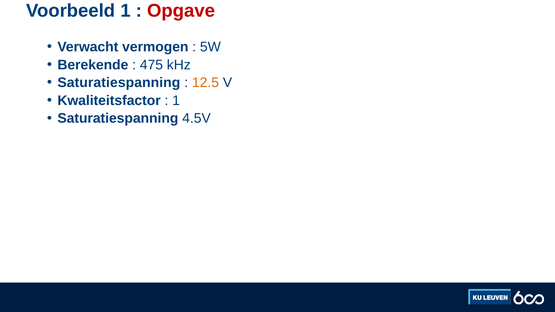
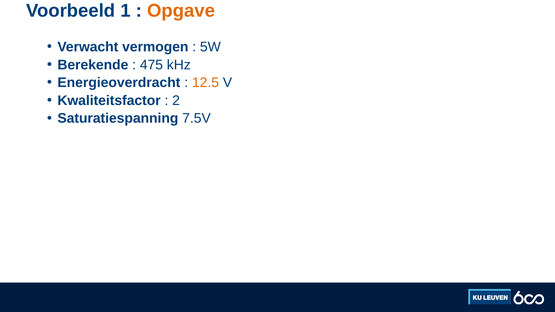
Opgave colour: red -> orange
Saturatiespanning at (119, 83): Saturatiespanning -> Energieoverdracht
1 at (176, 101): 1 -> 2
4.5V: 4.5V -> 7.5V
